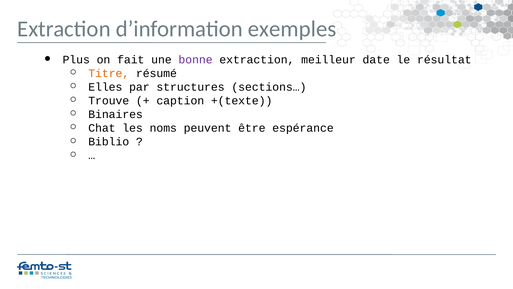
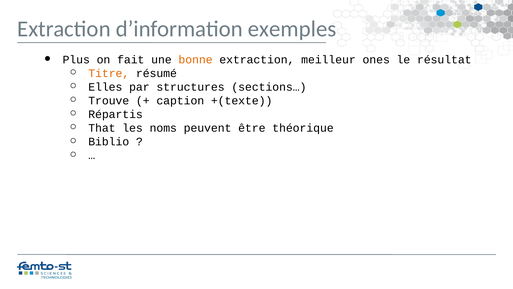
bonne colour: purple -> orange
date: date -> ones
Binaires: Binaires -> Répartis
Chat: Chat -> That
espérance: espérance -> théorique
